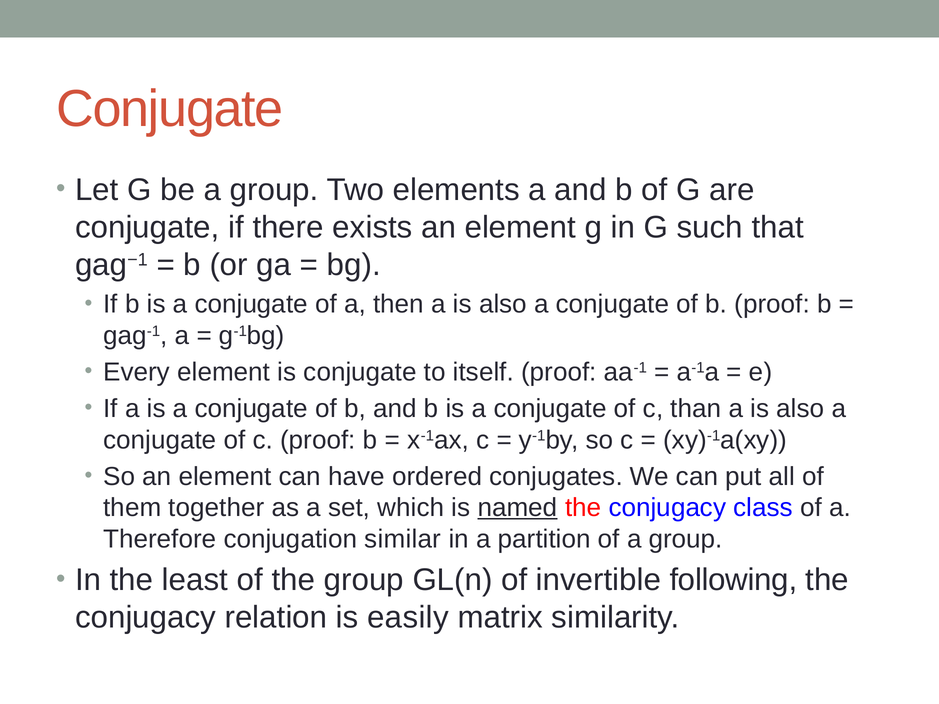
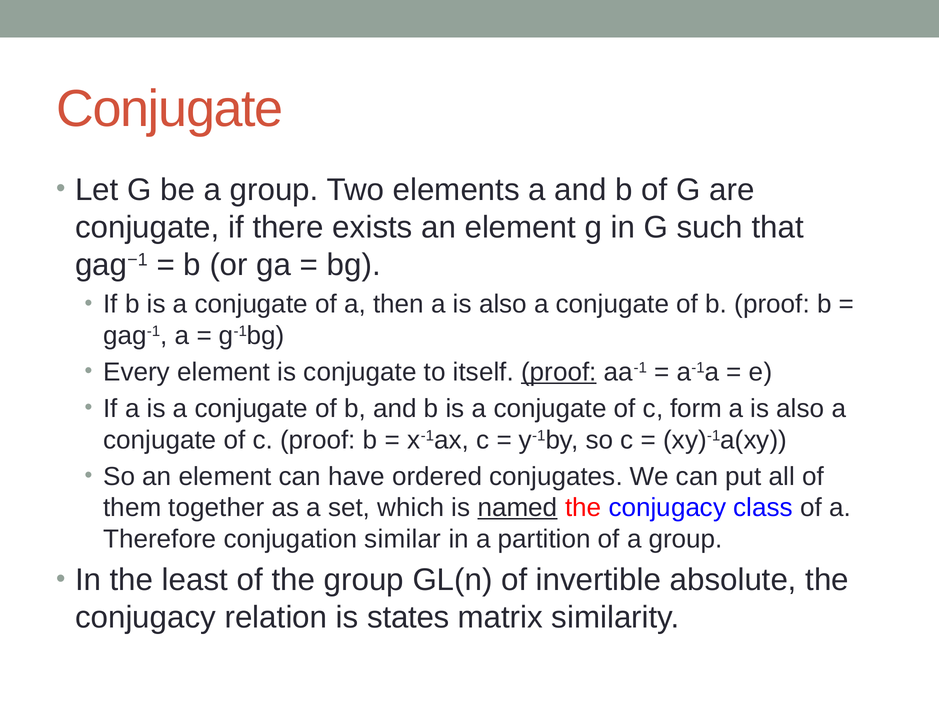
proof at (559, 372) underline: none -> present
than: than -> form
following: following -> absolute
easily: easily -> states
